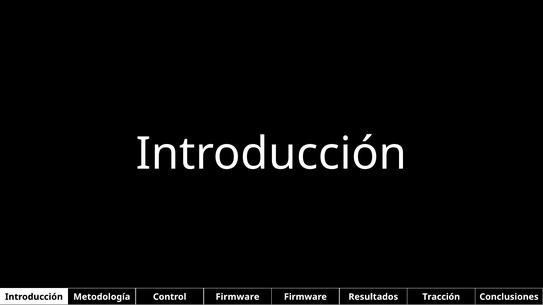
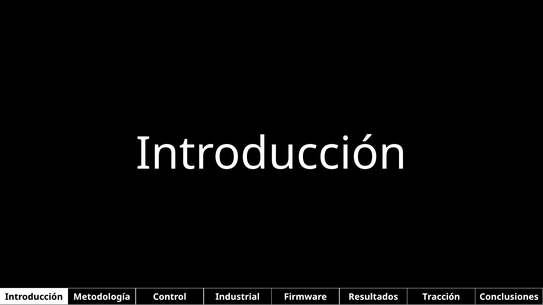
Control Firmware: Firmware -> Industrial
